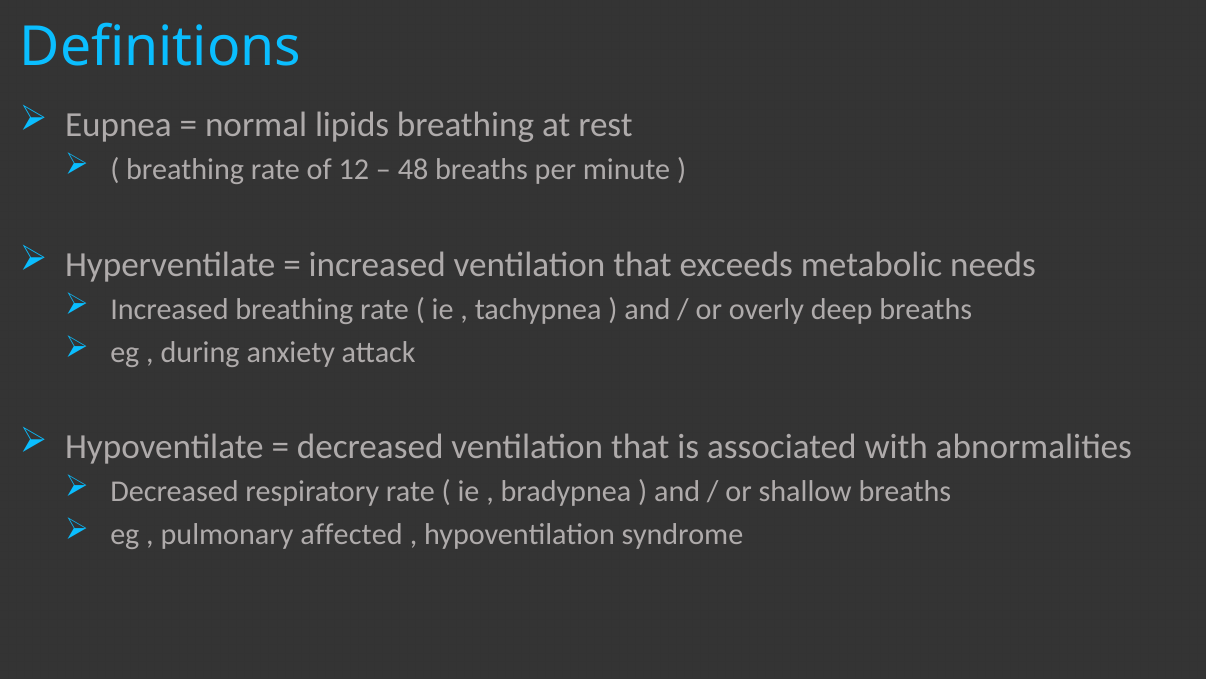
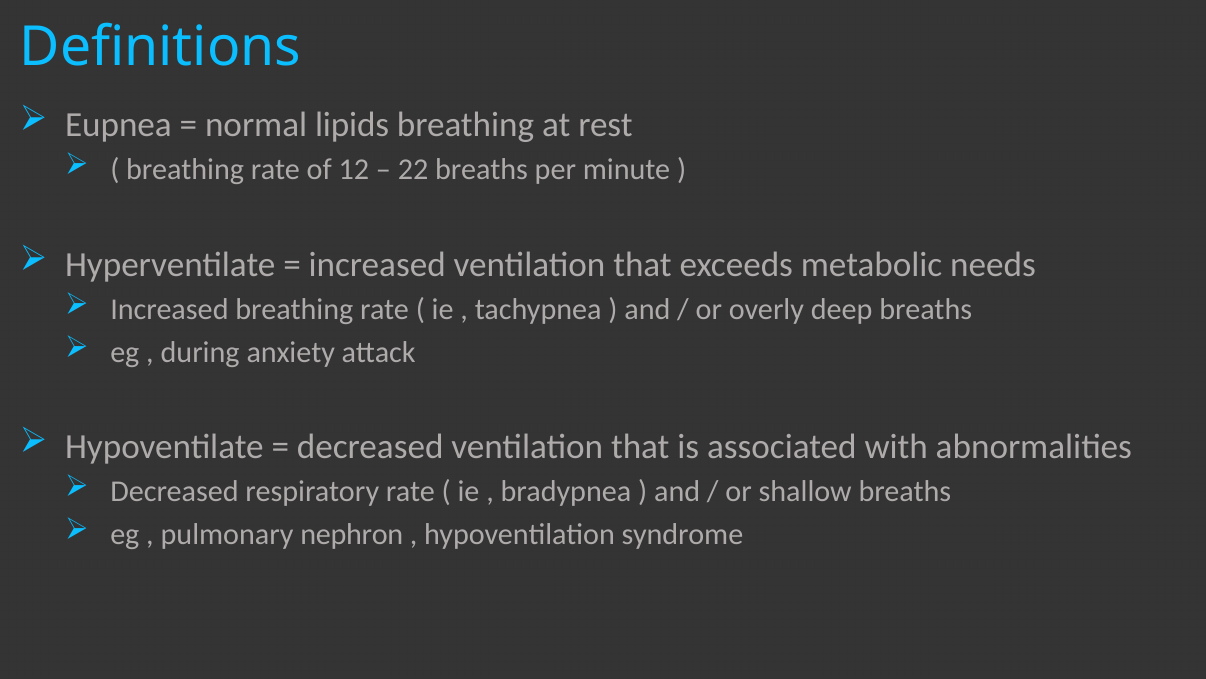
48: 48 -> 22
affected: affected -> nephron
